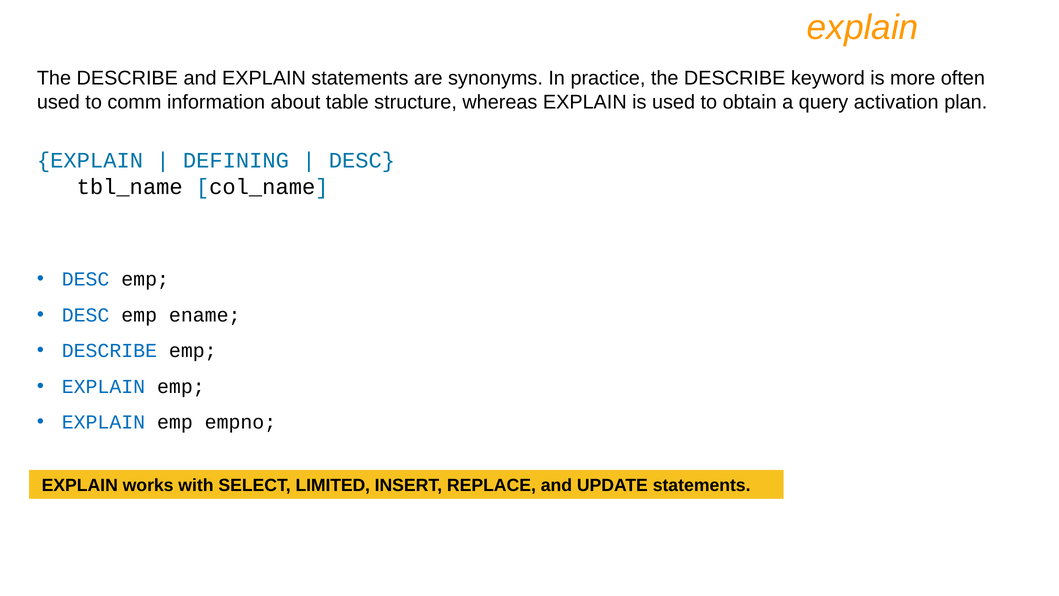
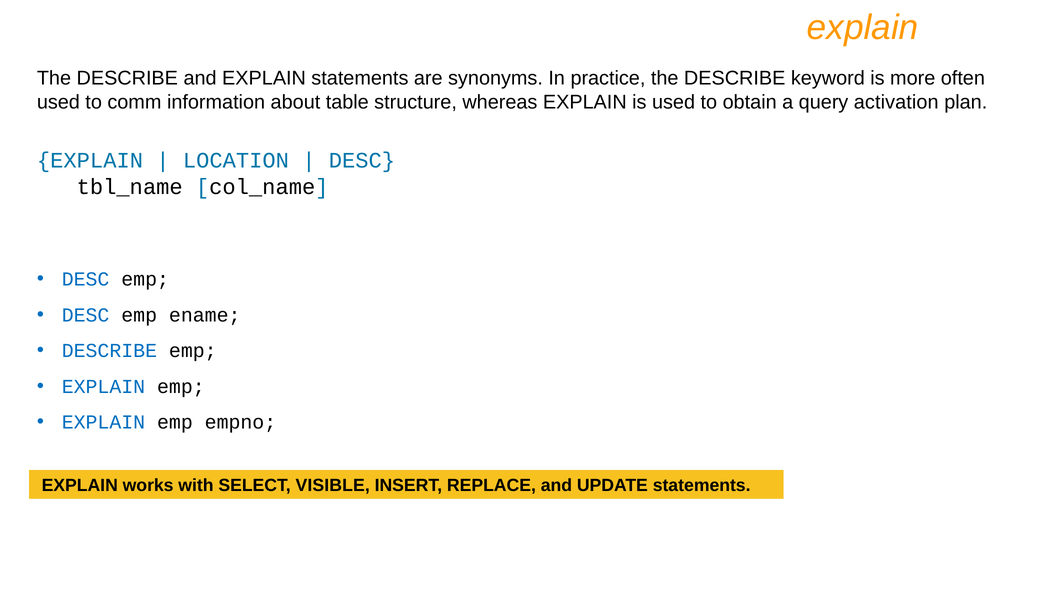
DEFINING: DEFINING -> LOCATION
LIMITED: LIMITED -> VISIBLE
